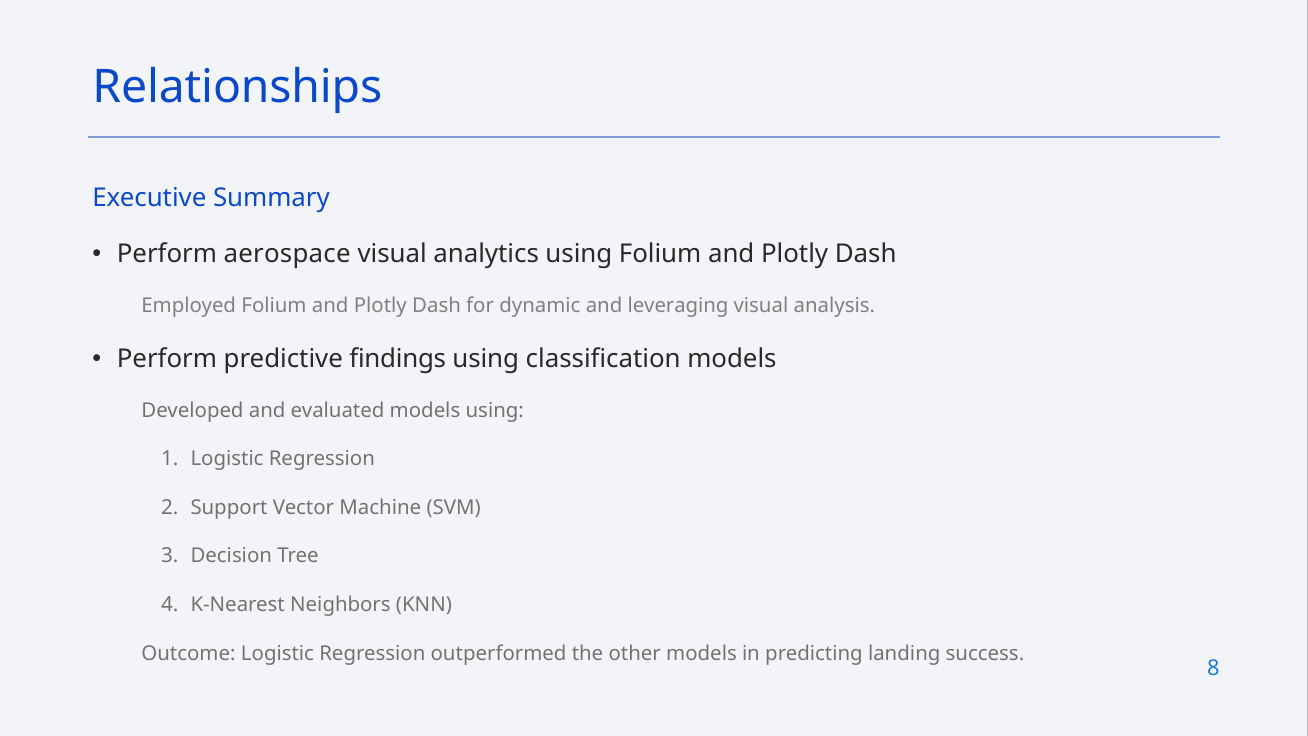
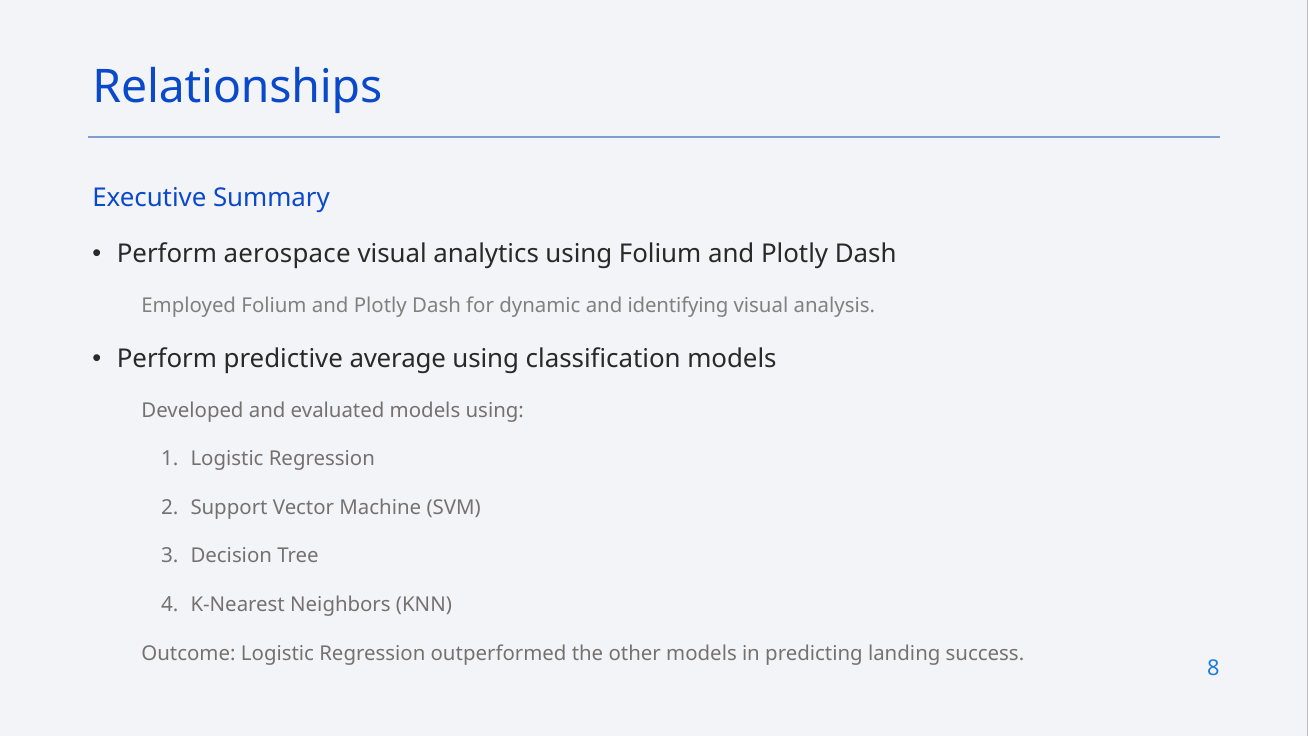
leveraging: leveraging -> identifying
findings: findings -> average
